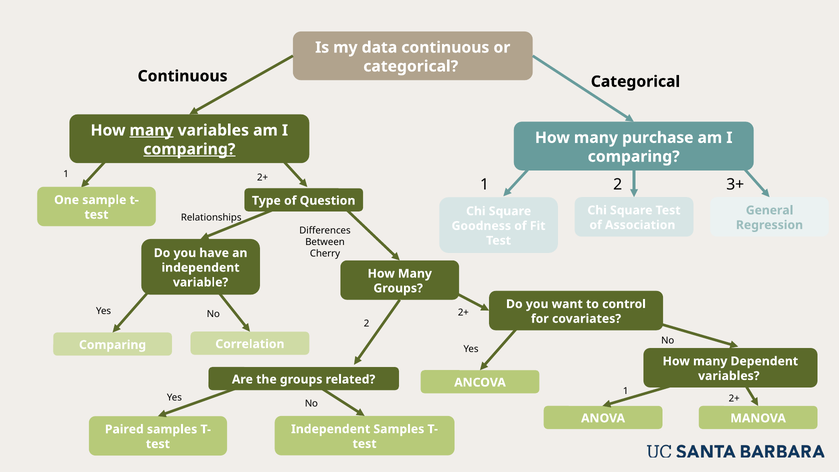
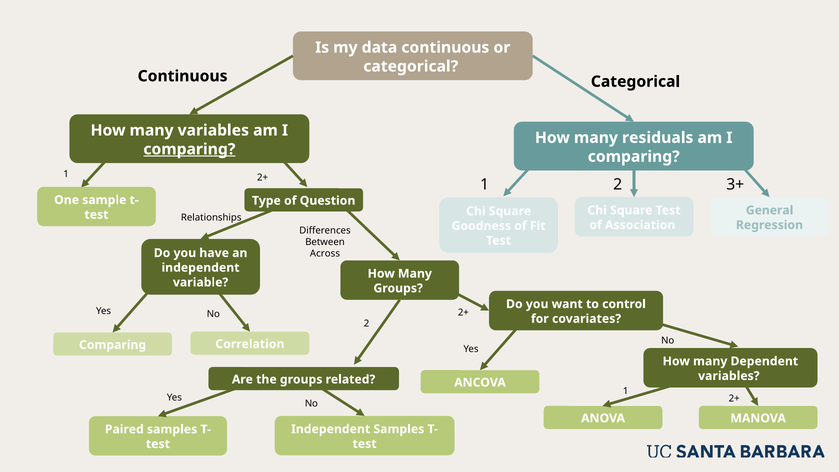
many at (152, 130) underline: present -> none
purchase: purchase -> residuals
Cherry: Cherry -> Across
